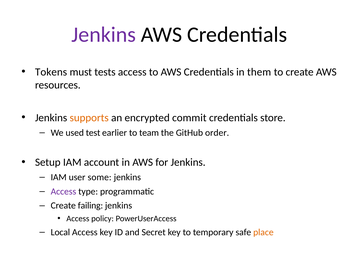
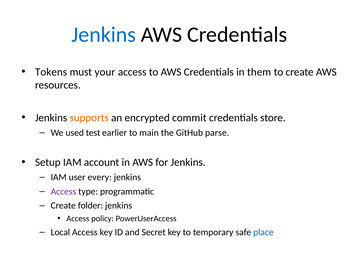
Jenkins at (104, 35) colour: purple -> blue
tests: tests -> your
team: team -> main
order: order -> parse
some: some -> every
failing: failing -> folder
place colour: orange -> blue
